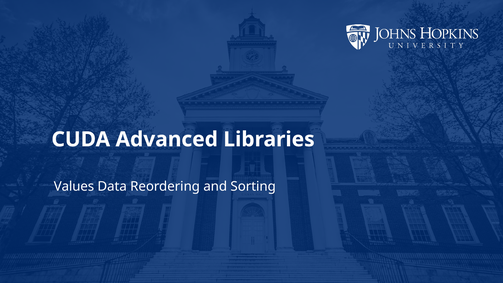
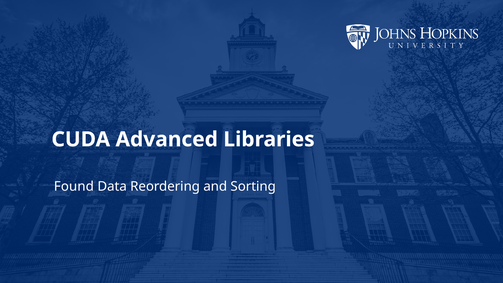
Values: Values -> Found
